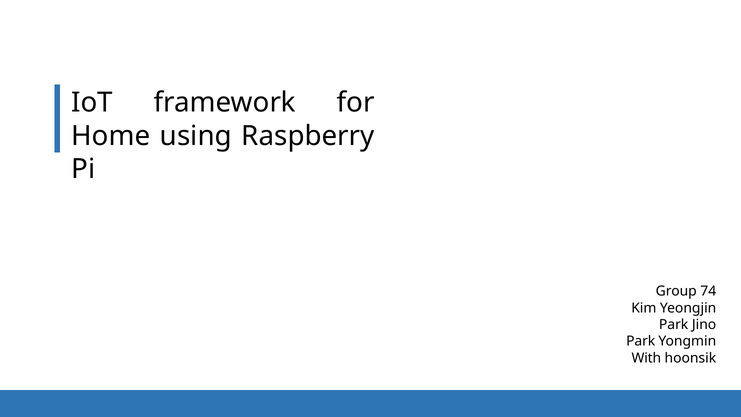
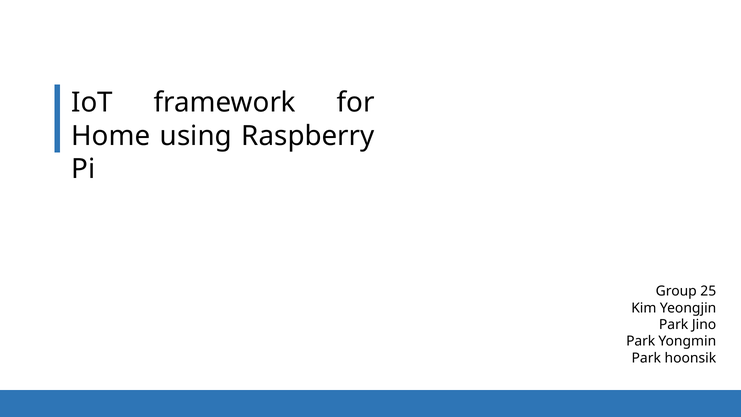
74: 74 -> 25
With at (646, 358): With -> Park
